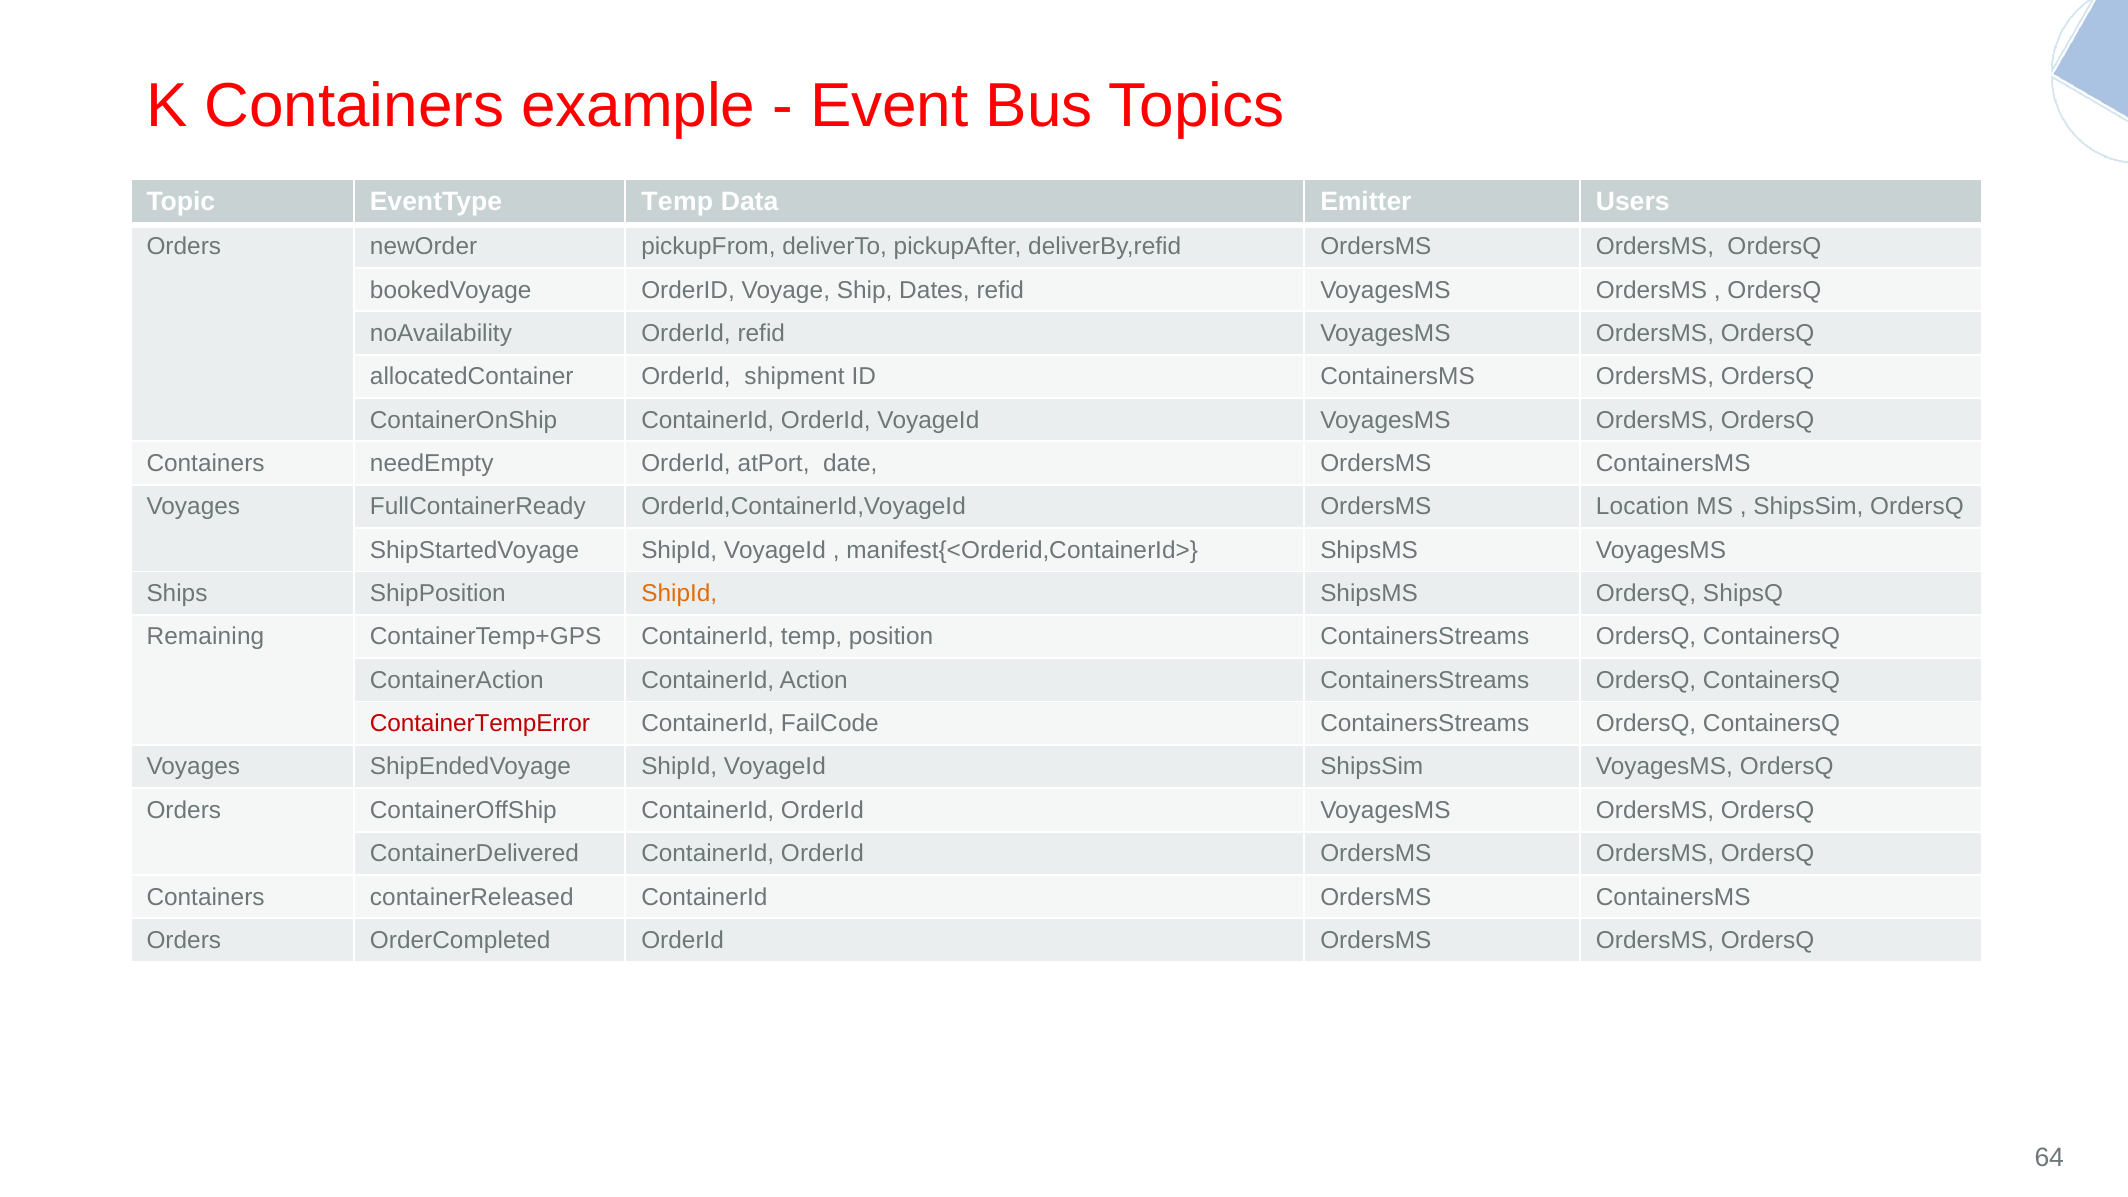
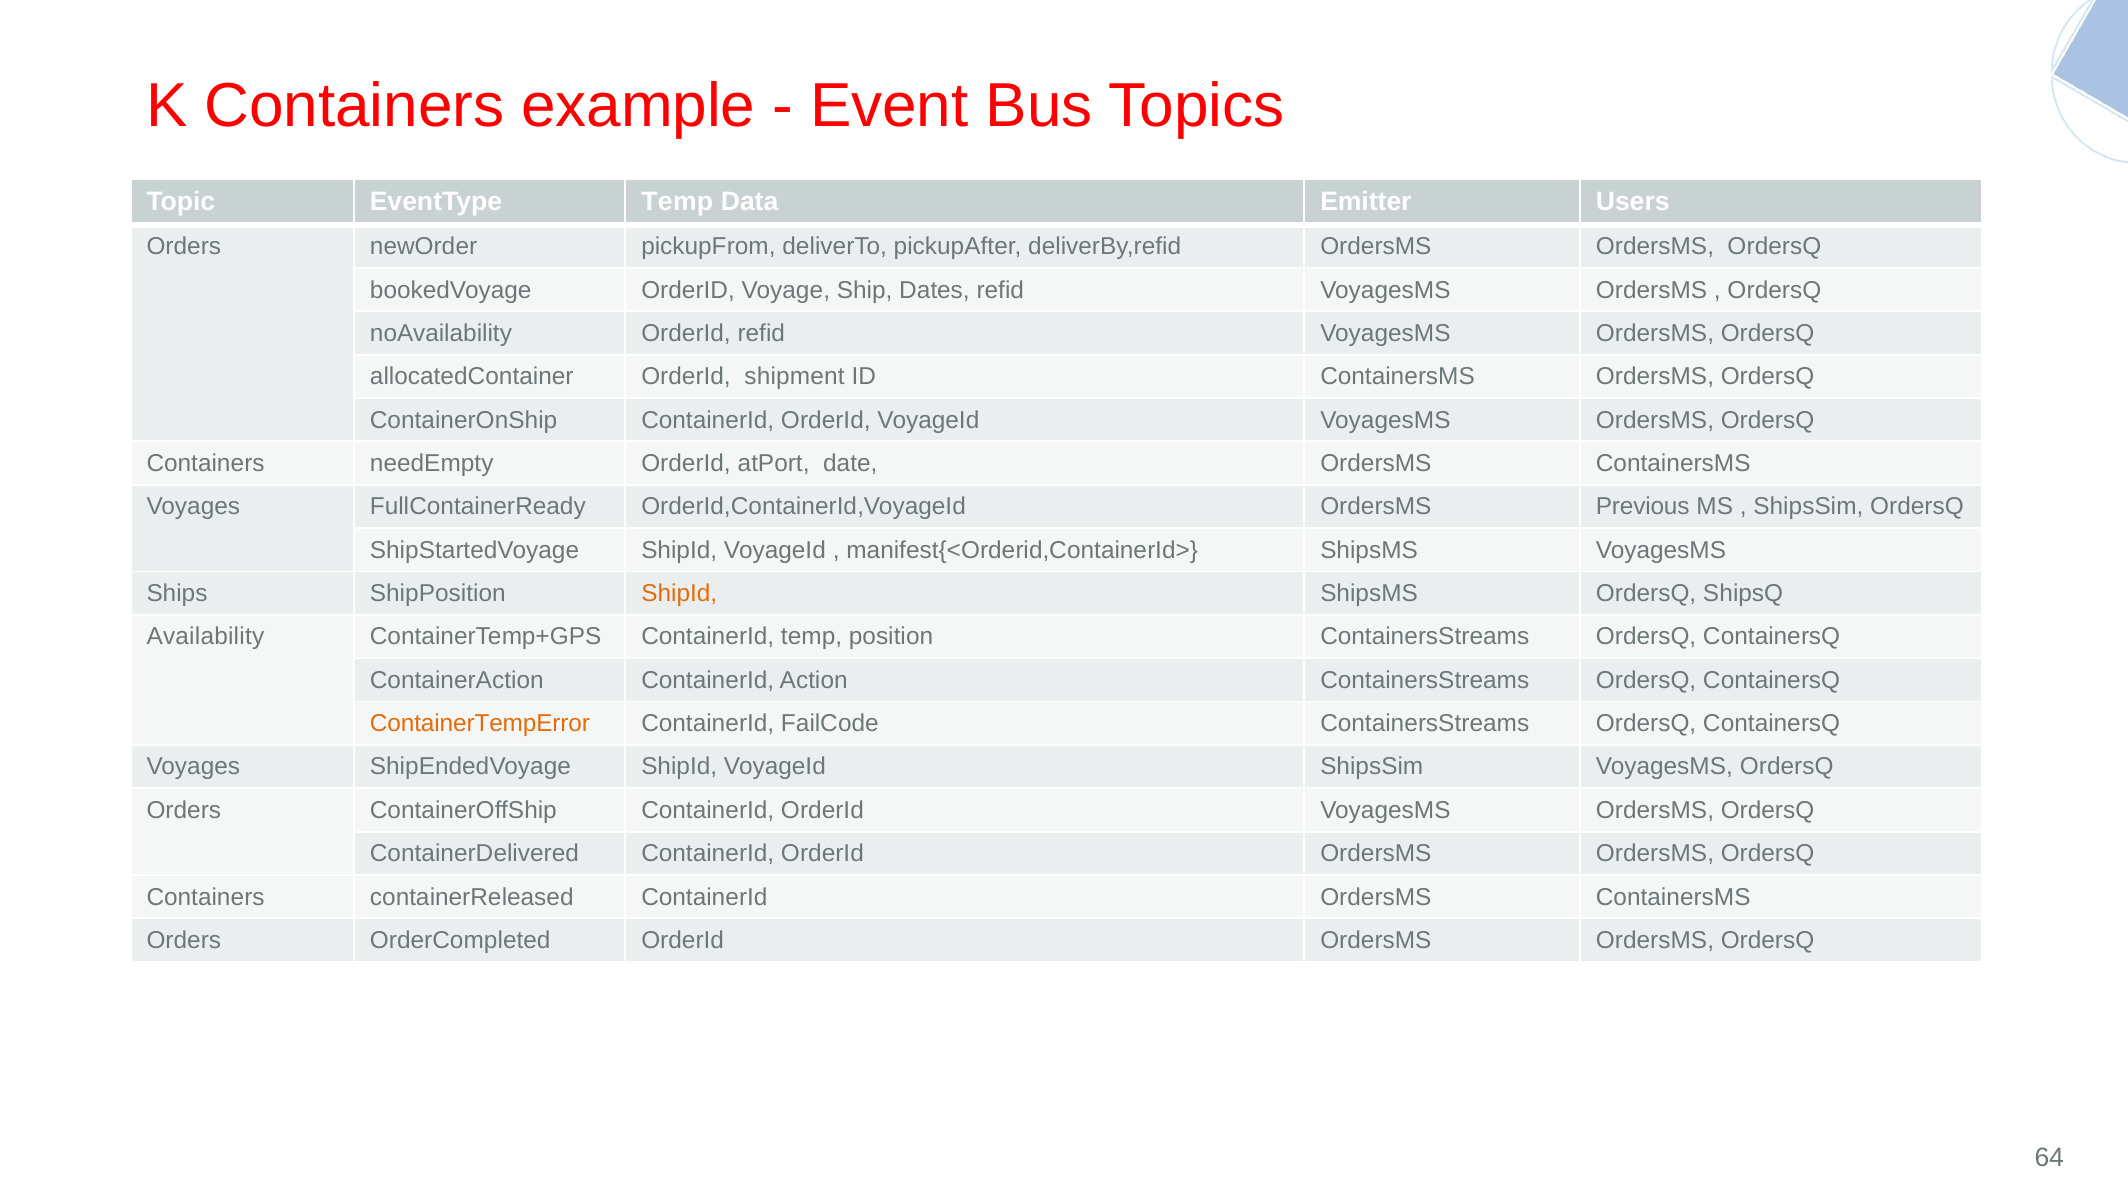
Location: Location -> Previous
Remaining: Remaining -> Availability
ContainerTempError colour: red -> orange
